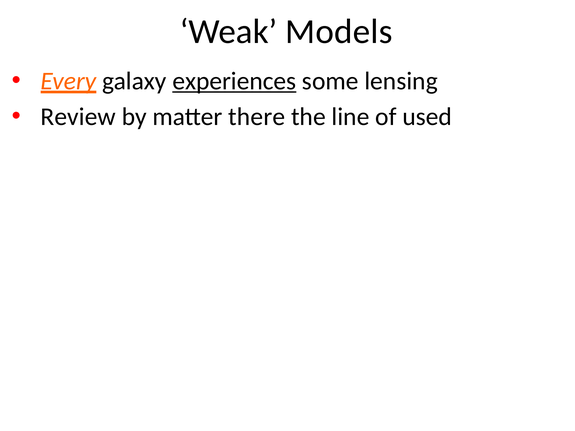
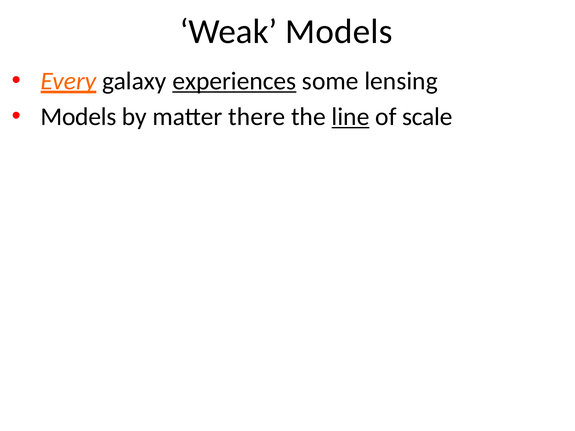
Review at (78, 117): Review -> Models
line underline: none -> present
used: used -> scale
